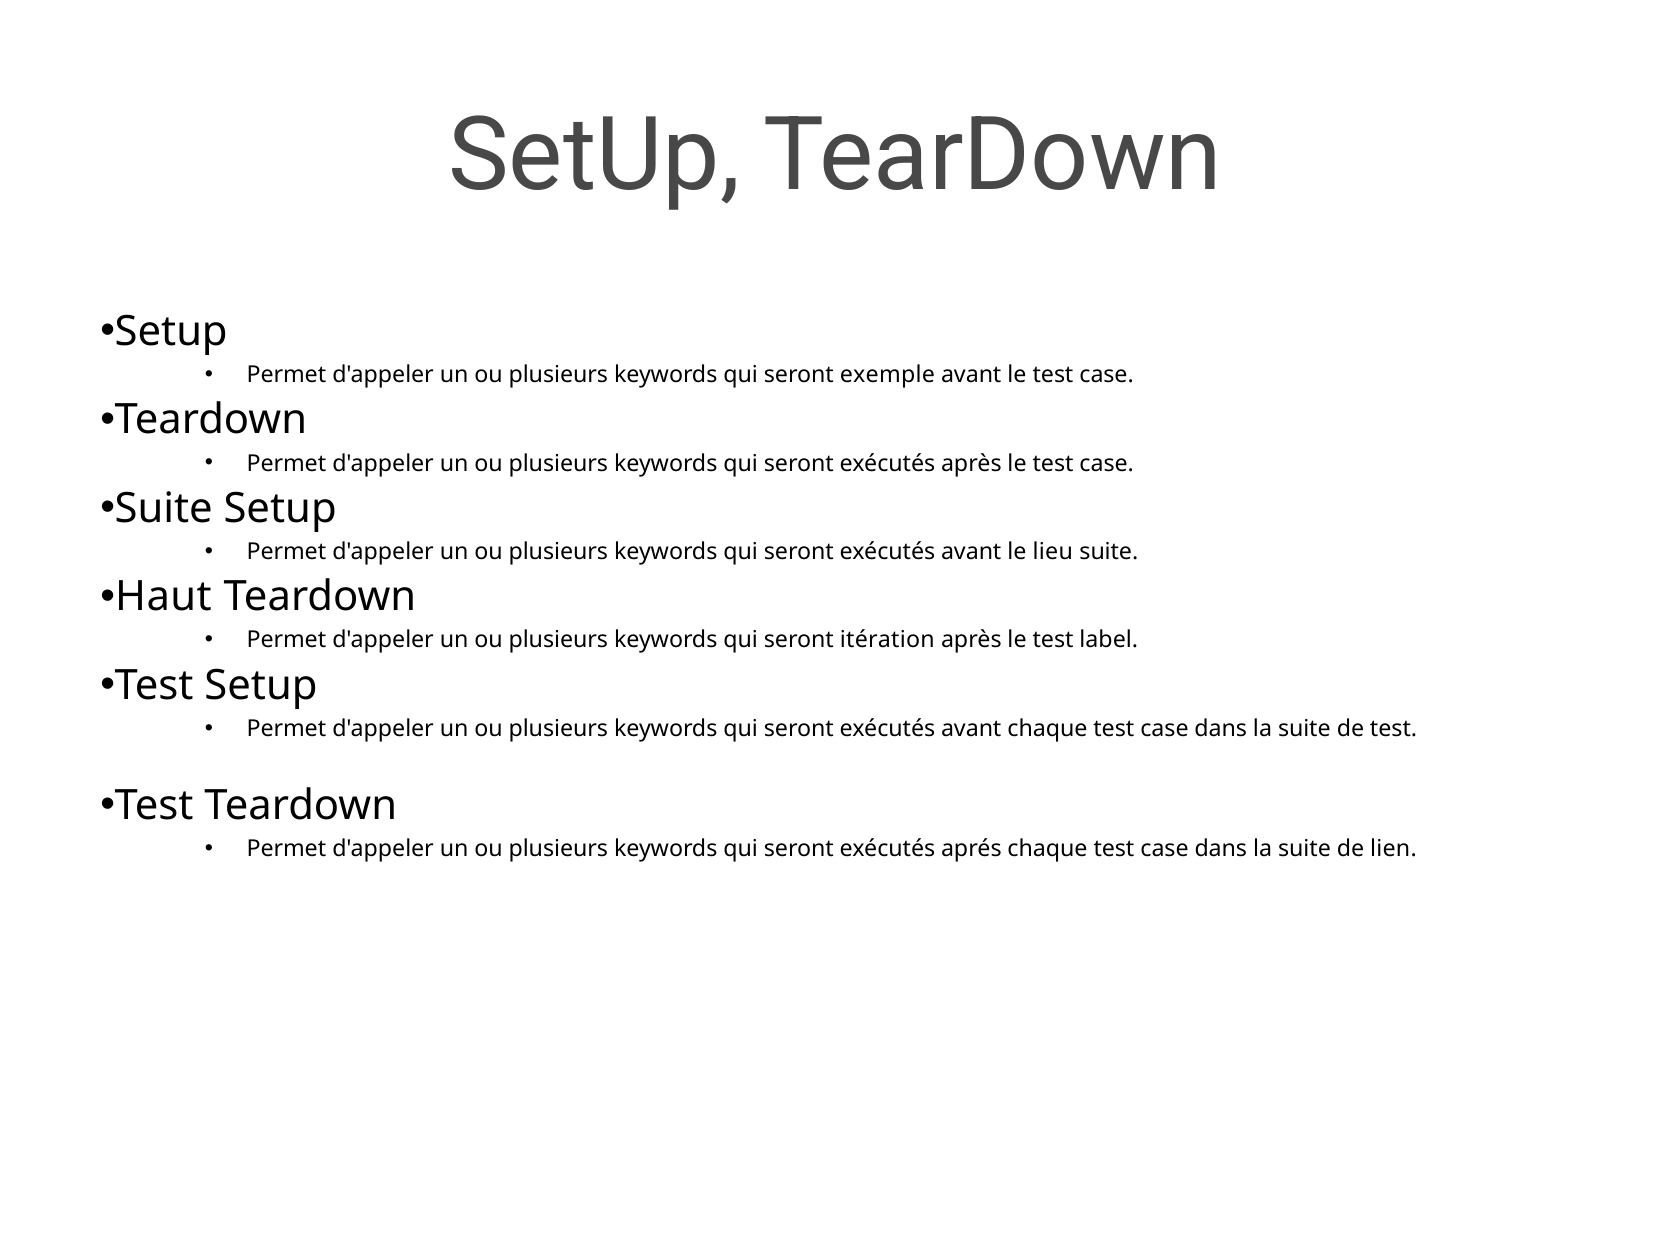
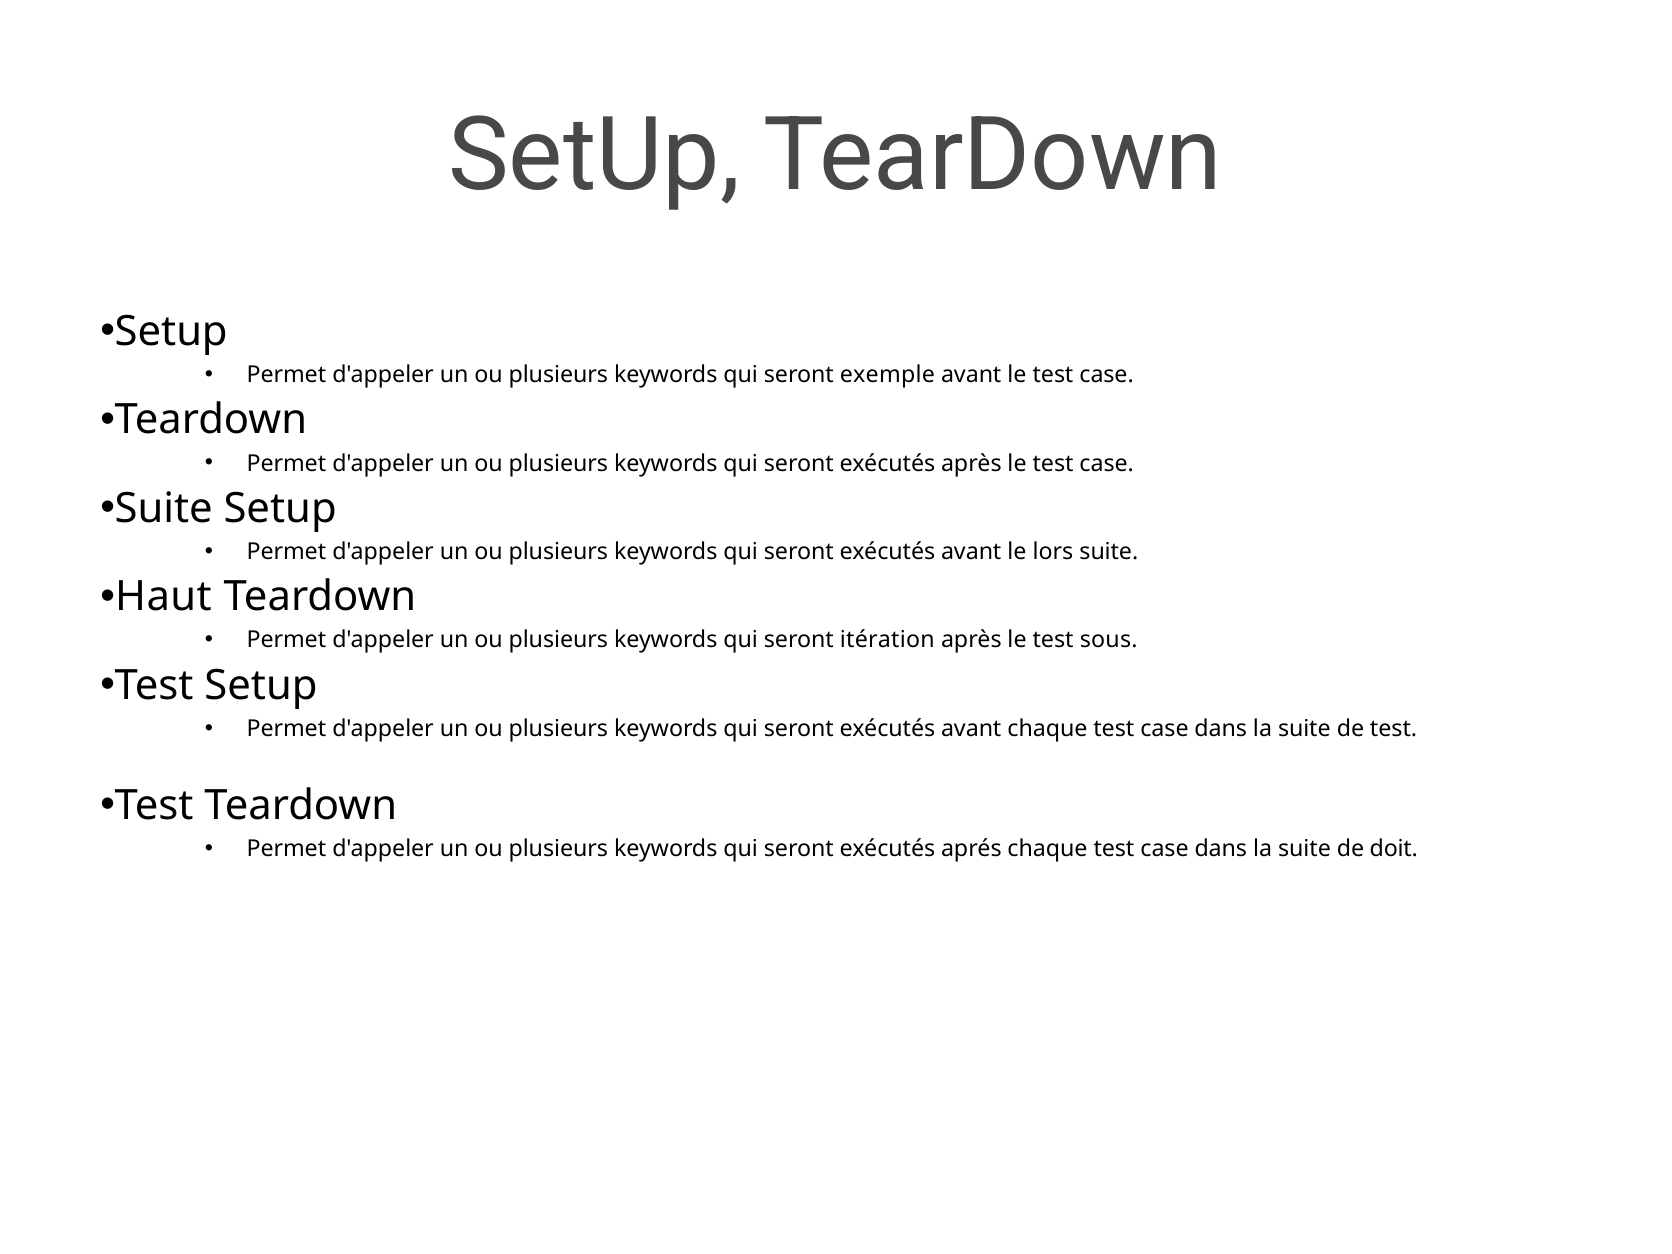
lieu: lieu -> lors
label: label -> sous
lien: lien -> doit
